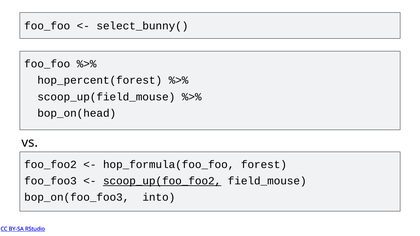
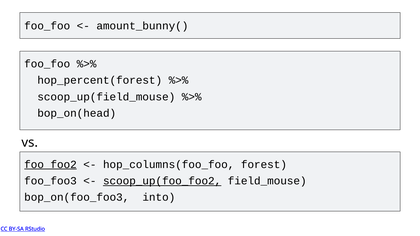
select_bunny(: select_bunny( -> amount_bunny(
foo_foo2 underline: none -> present
hop_formula(foo_foo: hop_formula(foo_foo -> hop_columns(foo_foo
